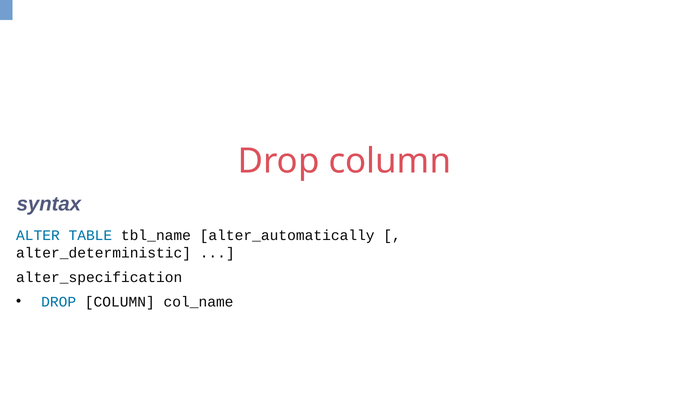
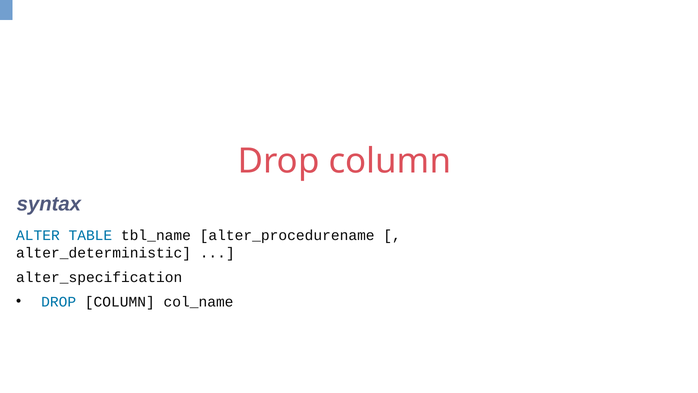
alter_automatically: alter_automatically -> alter_procedurename
